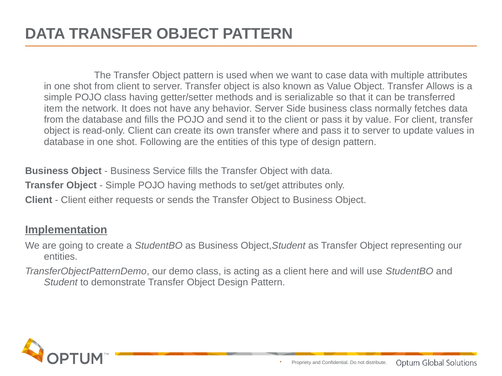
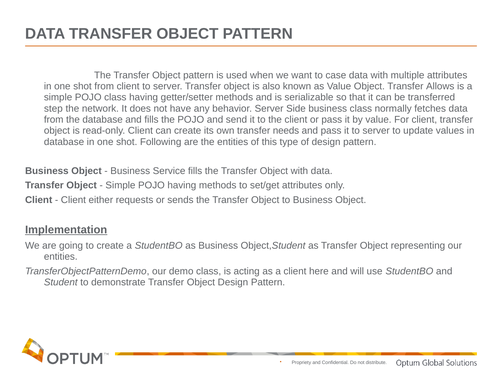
item: item -> step
where: where -> needs
